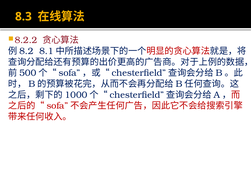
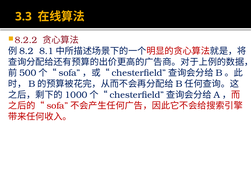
8.3: 8.3 -> 3.3
